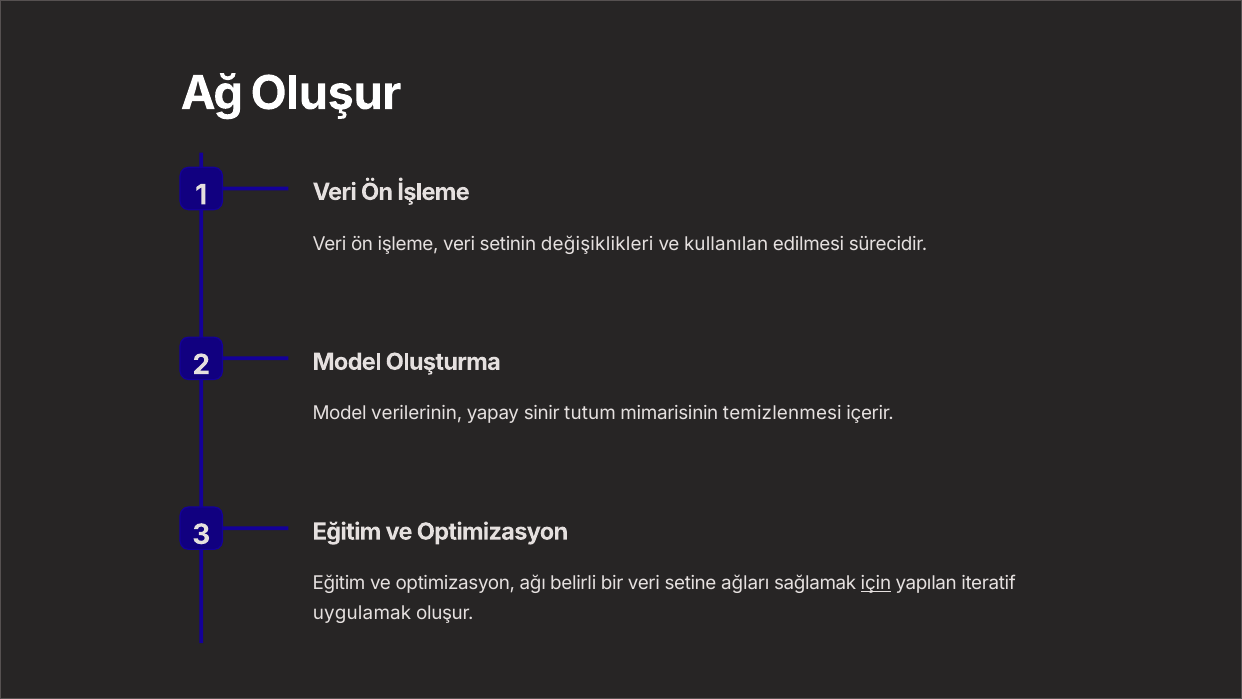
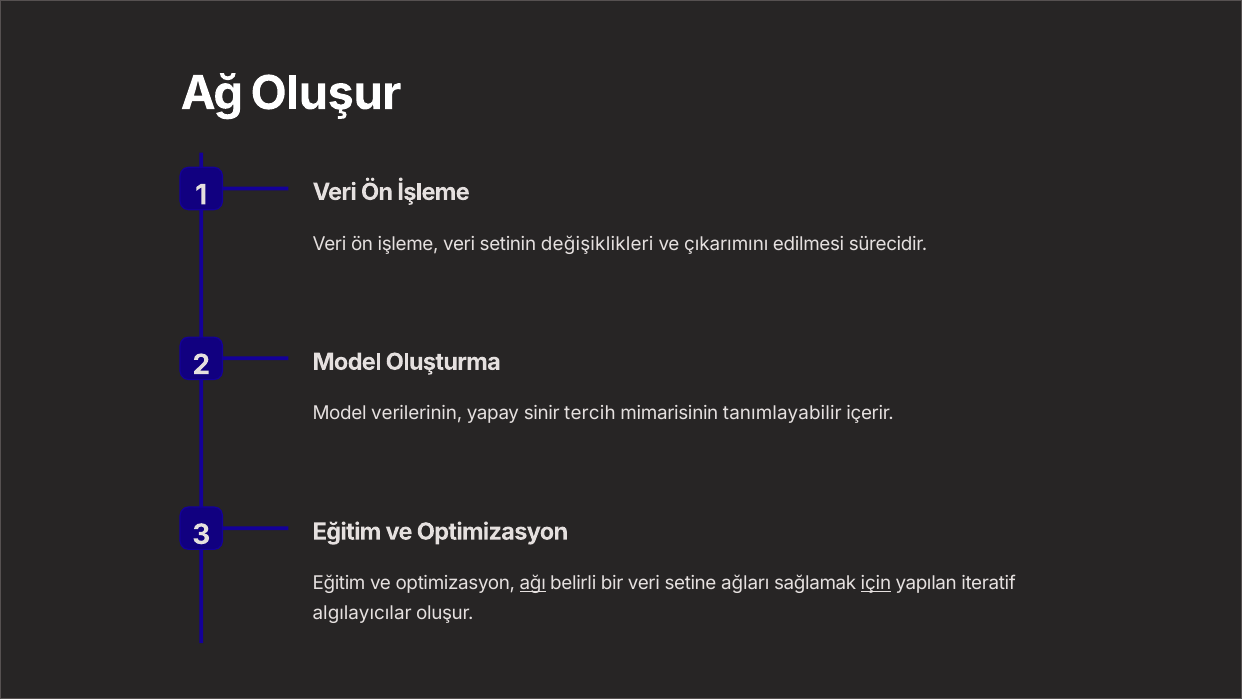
kullanılan: kullanılan -> çıkarımını
tutum: tutum -> tercih
temizlenmesi: temizlenmesi -> tanımlayabilir
ağı underline: none -> present
uygulamak: uygulamak -> algılayıcılar
